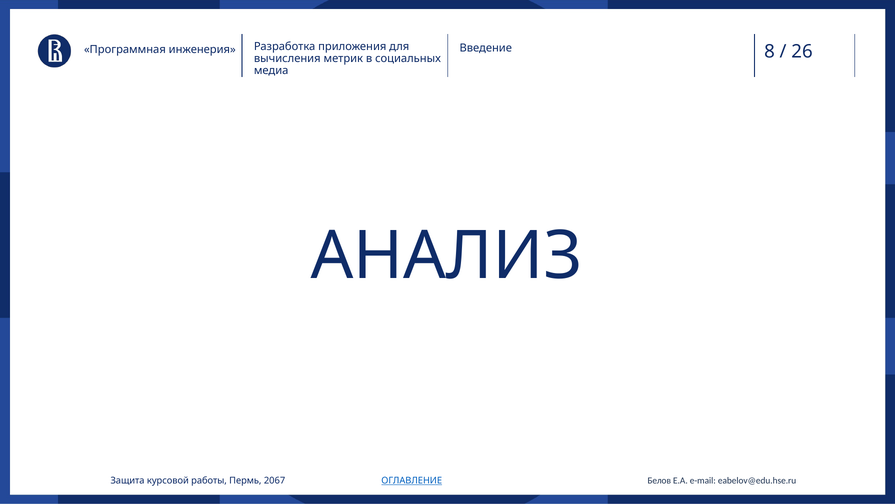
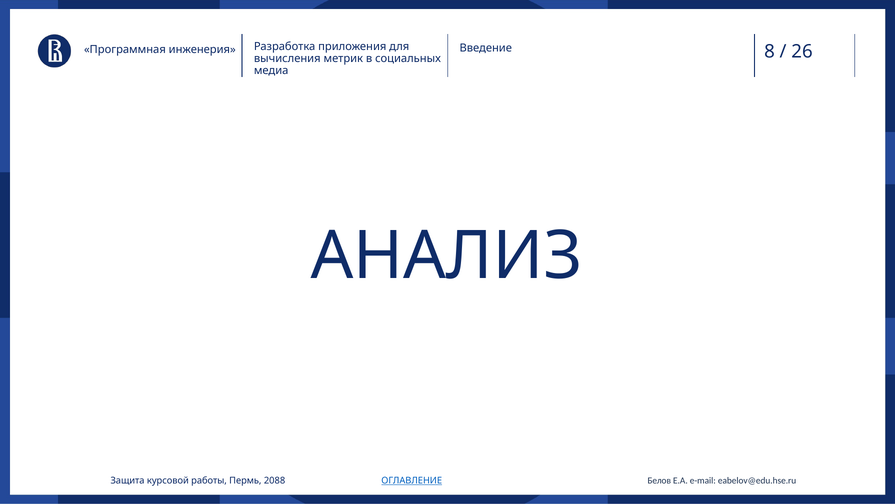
2067: 2067 -> 2088
